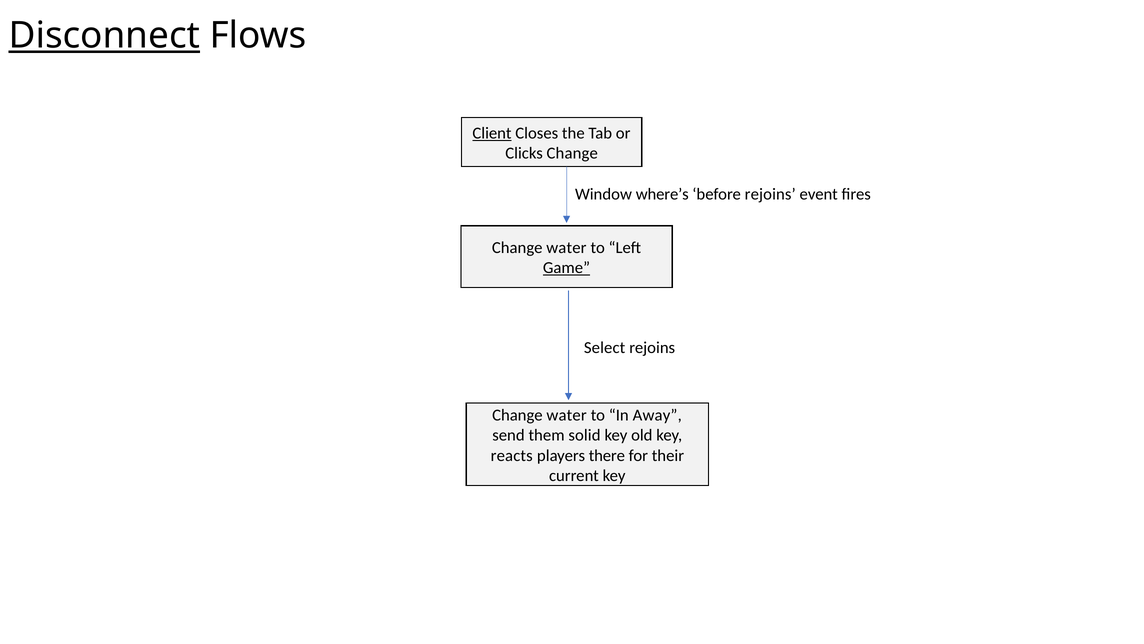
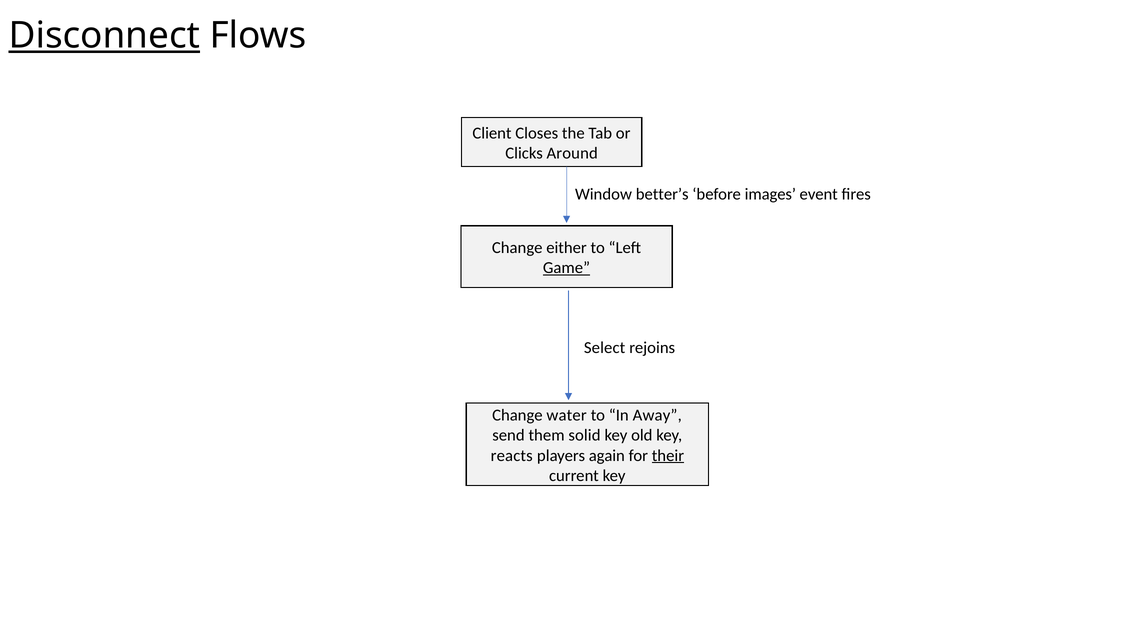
Client underline: present -> none
Clicks Change: Change -> Around
where’s: where’s -> better’s
before rejoins: rejoins -> images
water at (566, 248): water -> either
there: there -> again
their underline: none -> present
